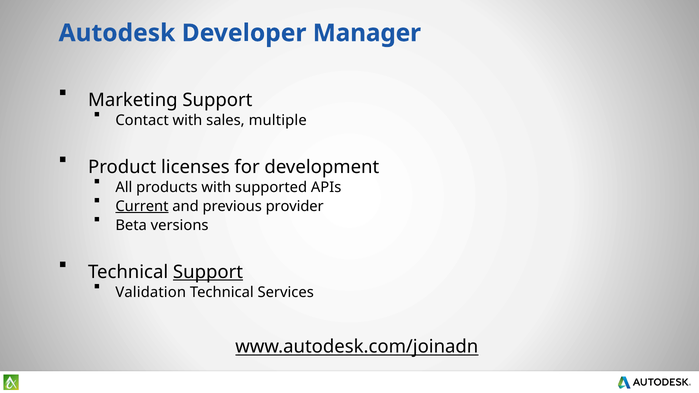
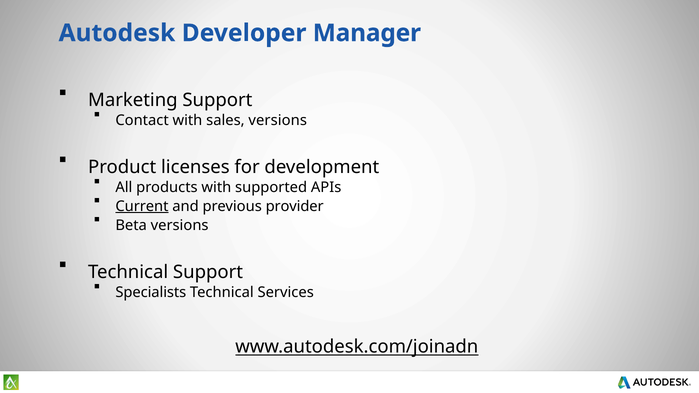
sales multiple: multiple -> versions
Support at (208, 272) underline: present -> none
Validation: Validation -> Specialists
